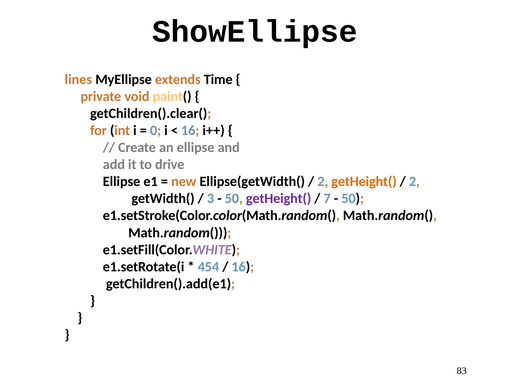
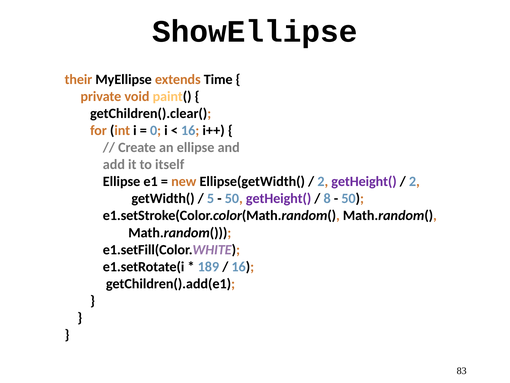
lines: lines -> their
drive: drive -> itself
getHeight( at (364, 181) colour: orange -> purple
3: 3 -> 5
7: 7 -> 8
454: 454 -> 189
